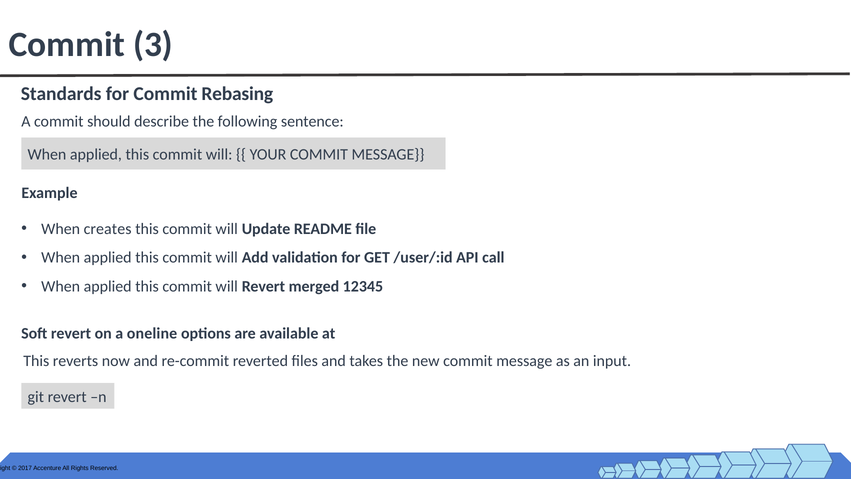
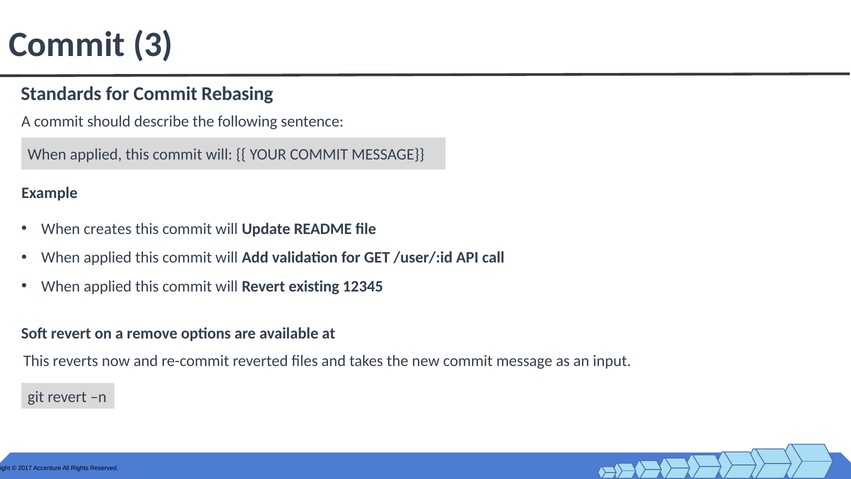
merged: merged -> existing
oneline: oneline -> remove
